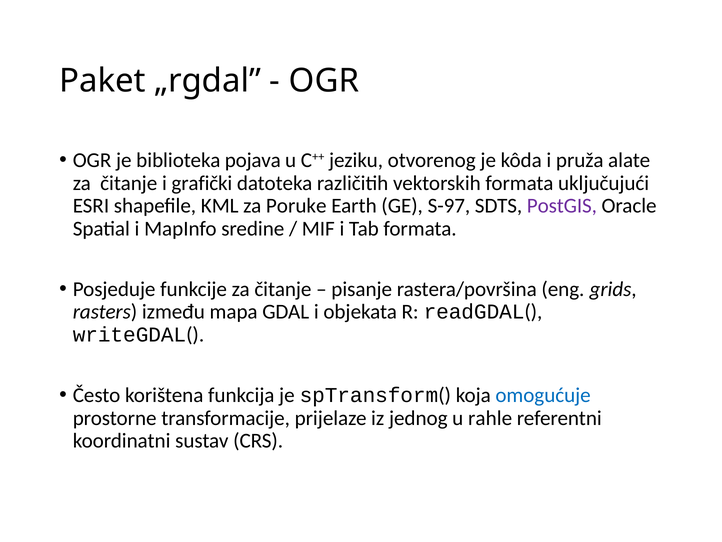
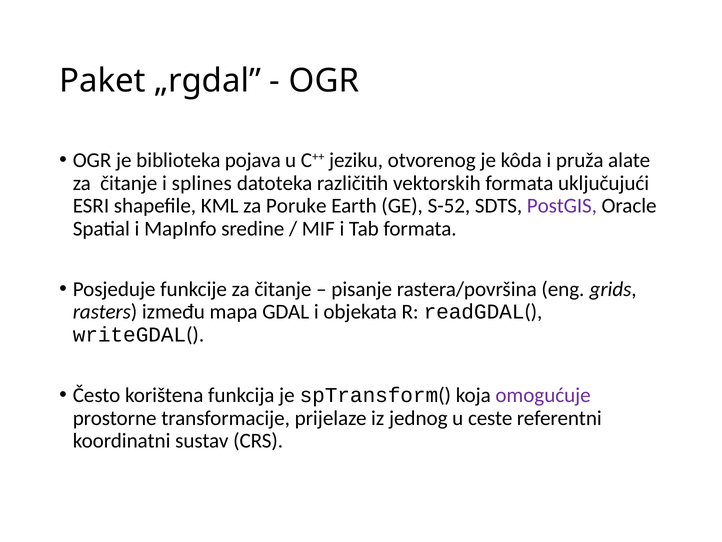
grafički: grafički -> splines
S-97: S-97 -> S-52
omogućuje colour: blue -> purple
rahle: rahle -> ceste
